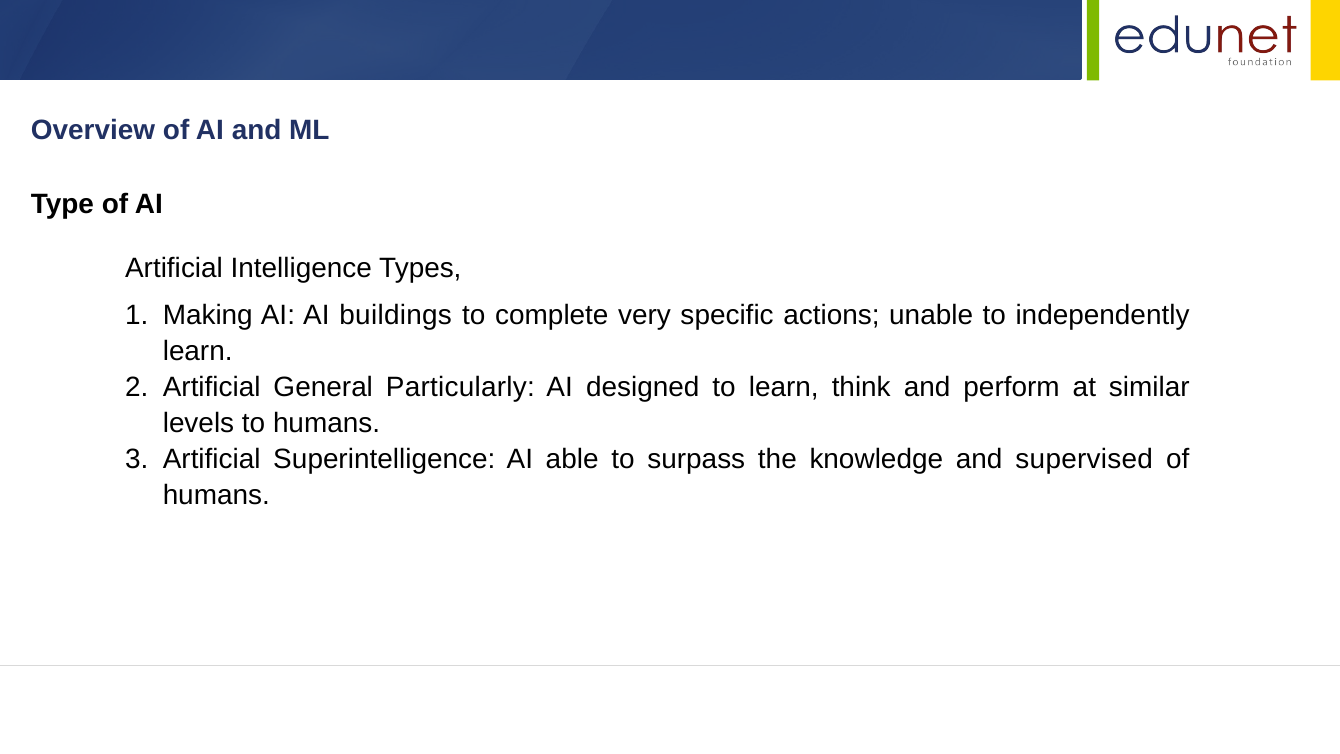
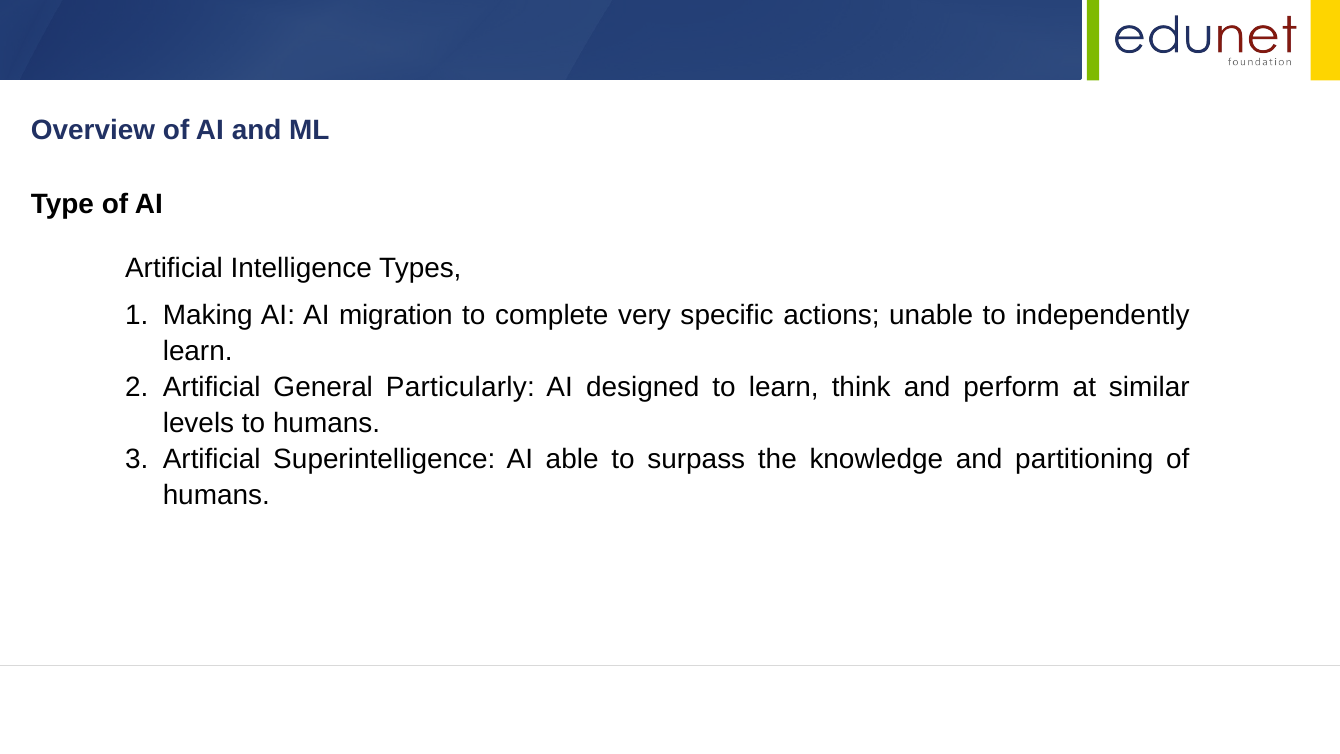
buildings: buildings -> migration
supervised: supervised -> partitioning
